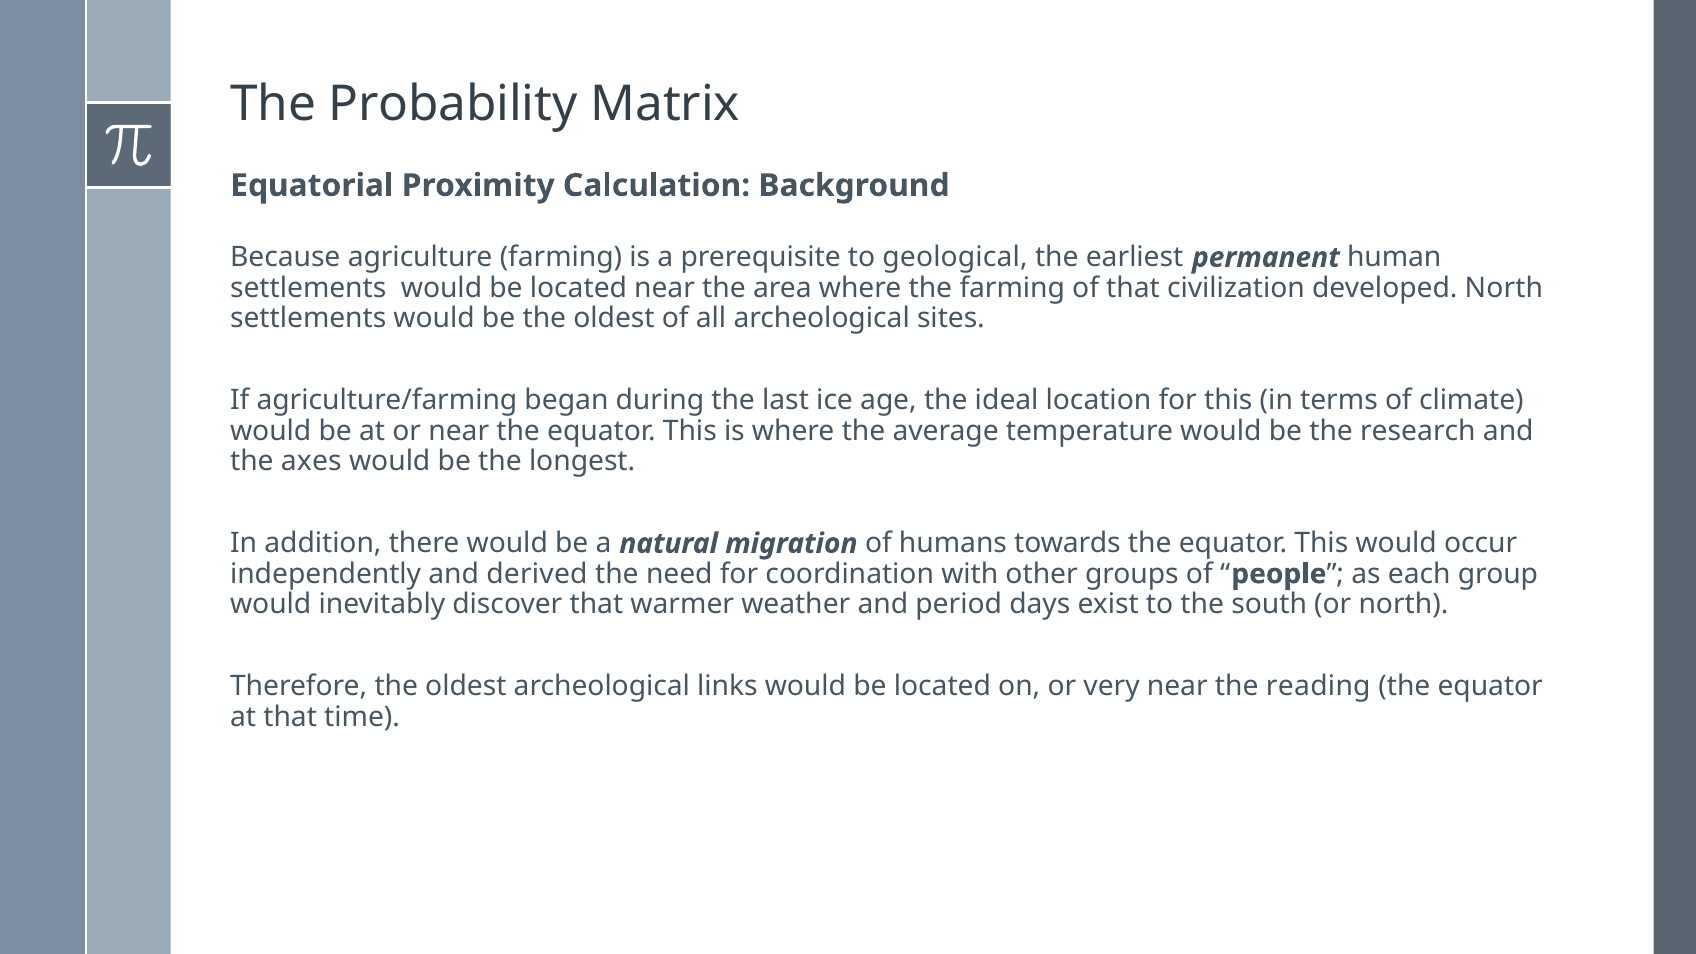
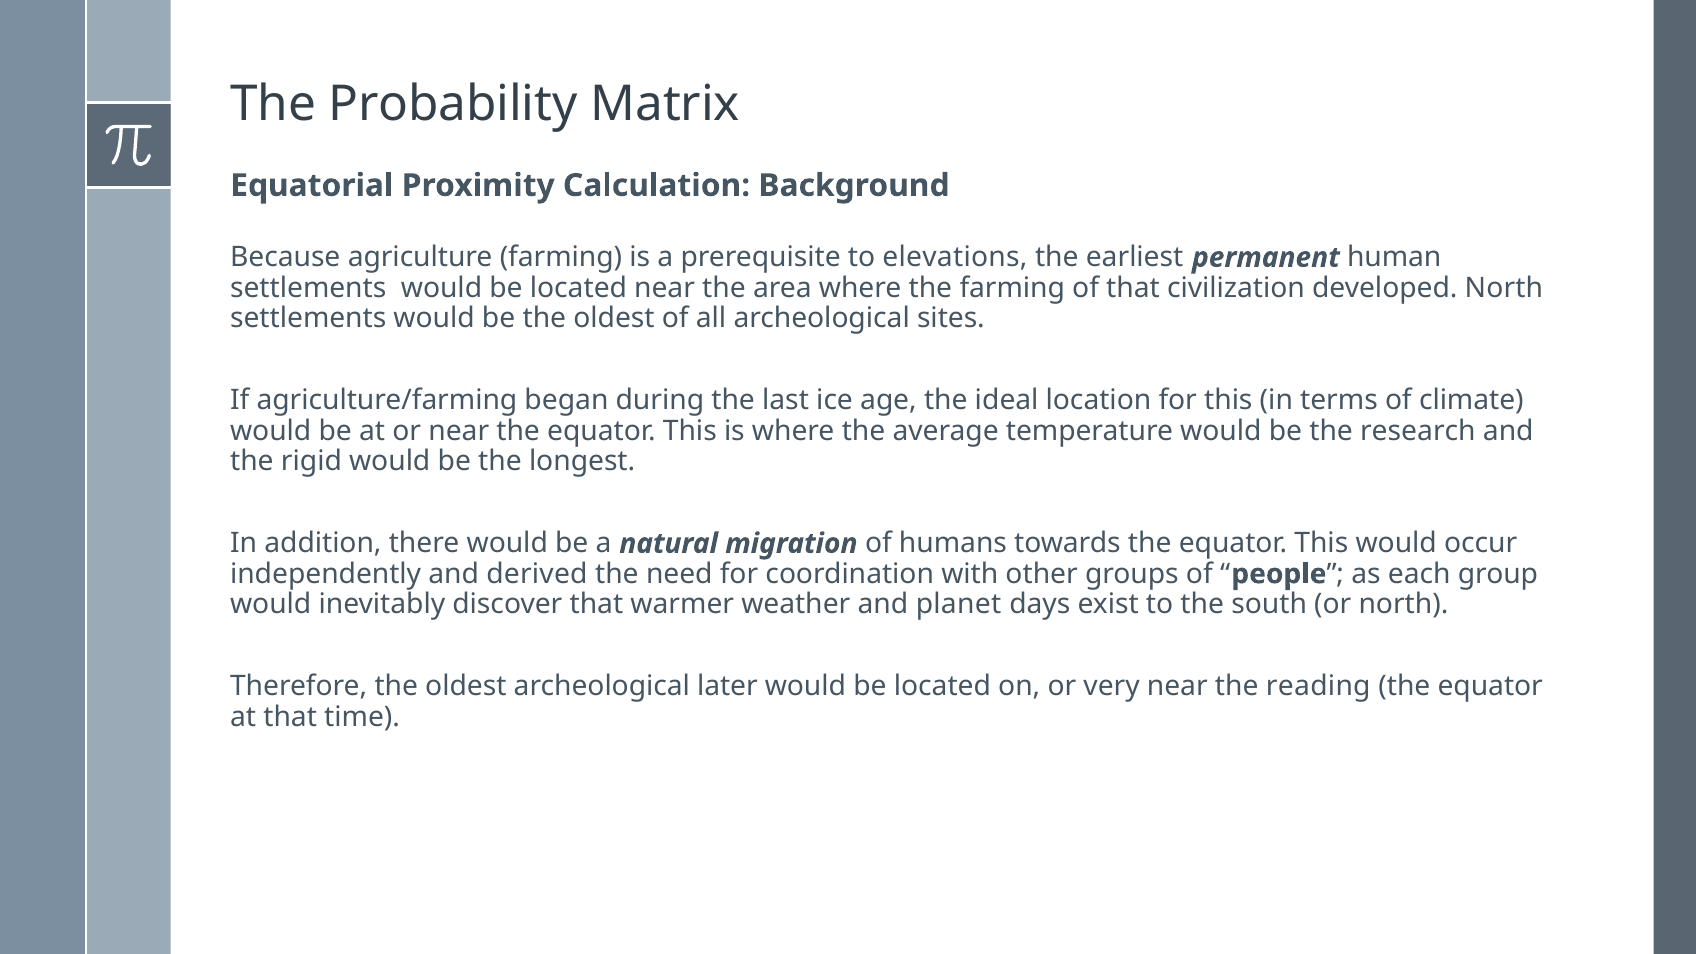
geological: geological -> elevations
axes: axes -> rigid
period: period -> planet
links: links -> later
